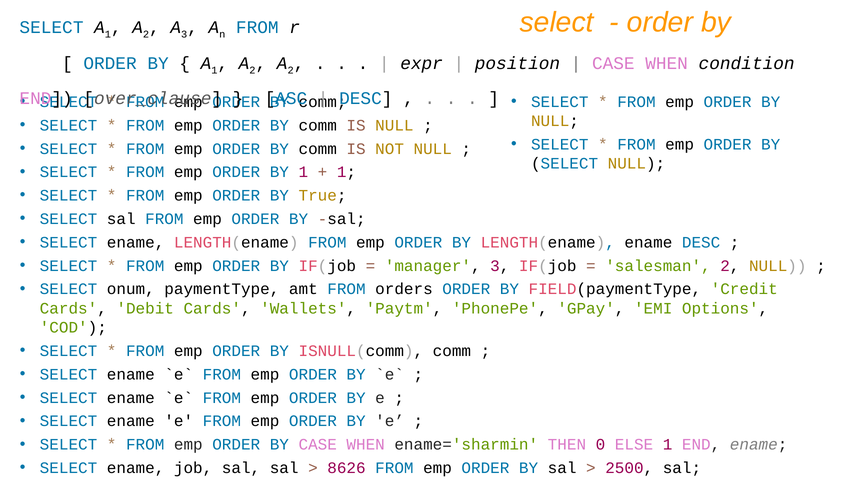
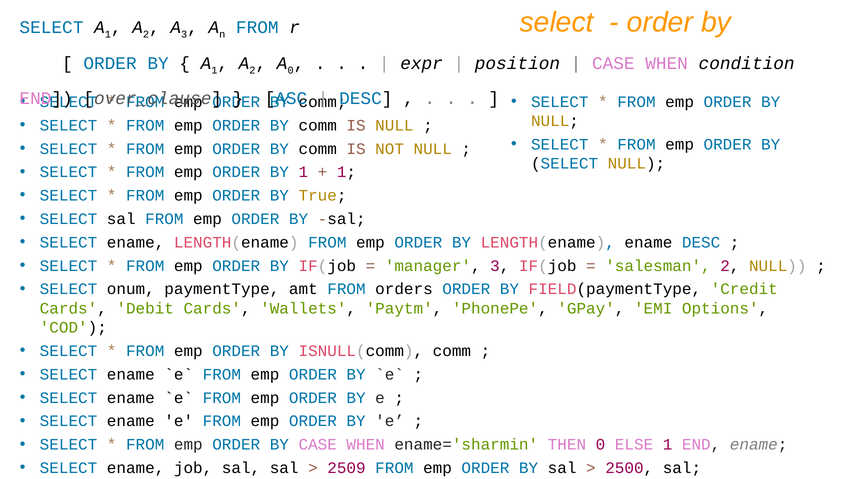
2 at (291, 70): 2 -> 0
8626: 8626 -> 2509
